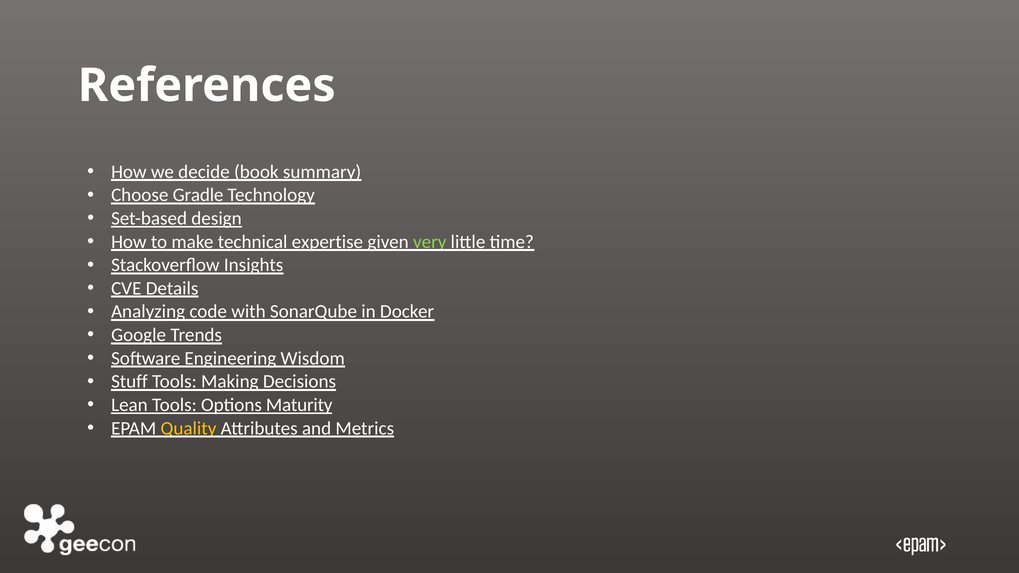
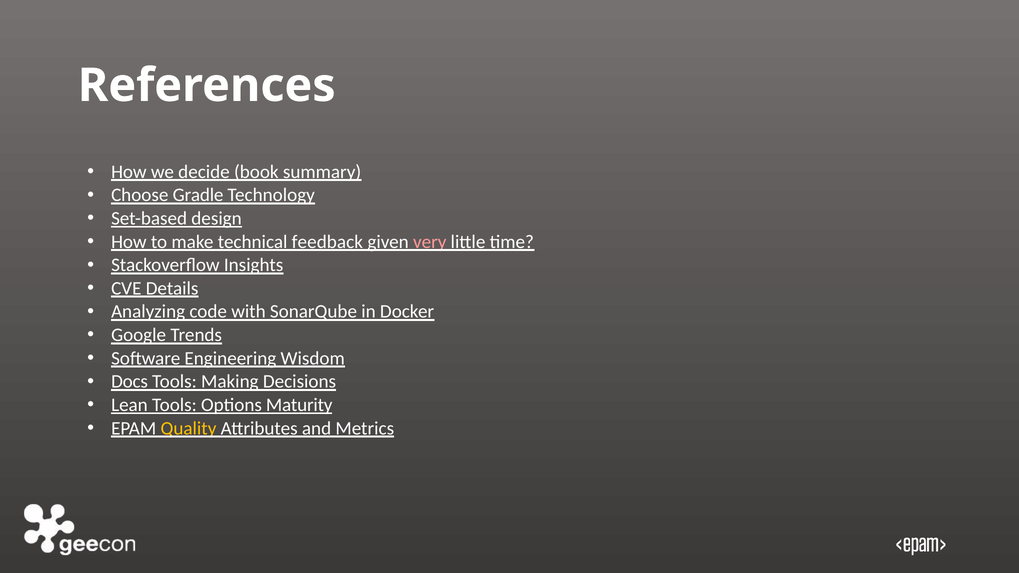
expertise: expertise -> feedback
very colour: light green -> pink
Stuff: Stuff -> Docs
